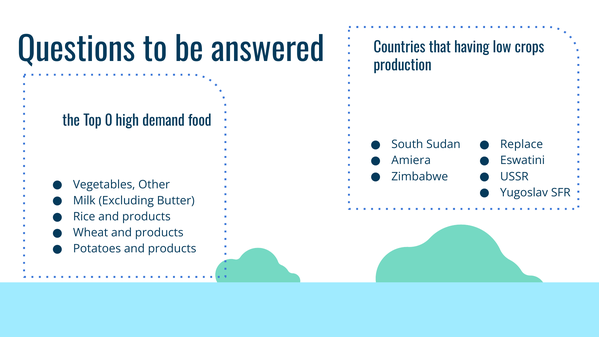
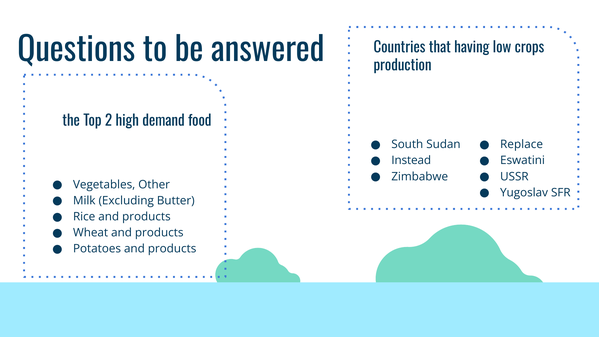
0: 0 -> 2
Amiera: Amiera -> Instead
